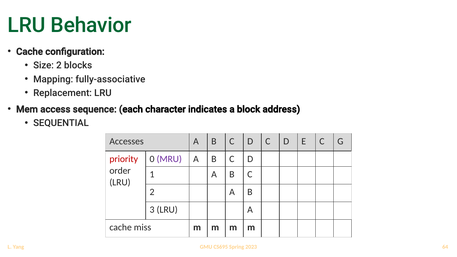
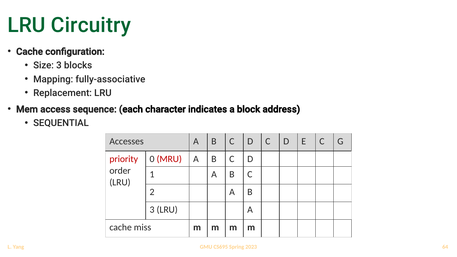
Behavior: Behavior -> Circuitry
Size 2: 2 -> 3
MRU colour: purple -> red
